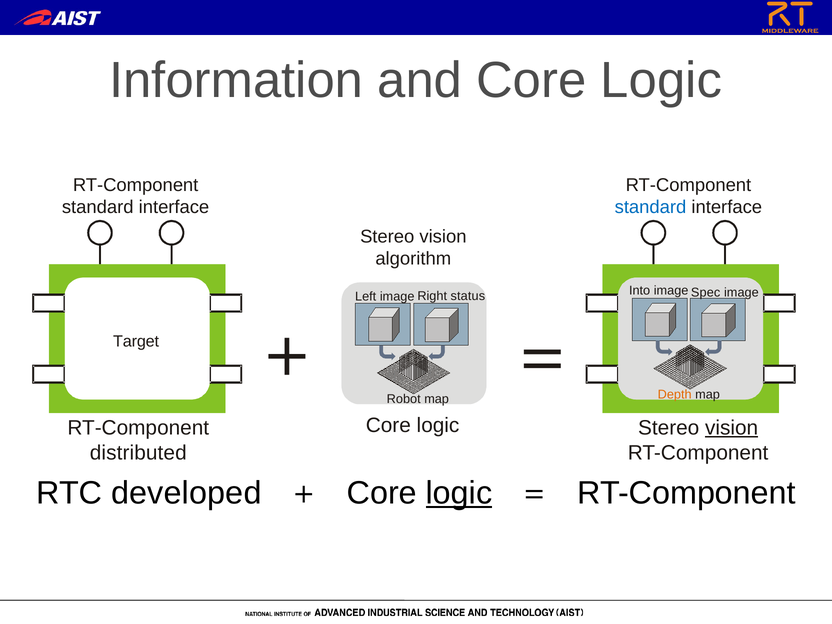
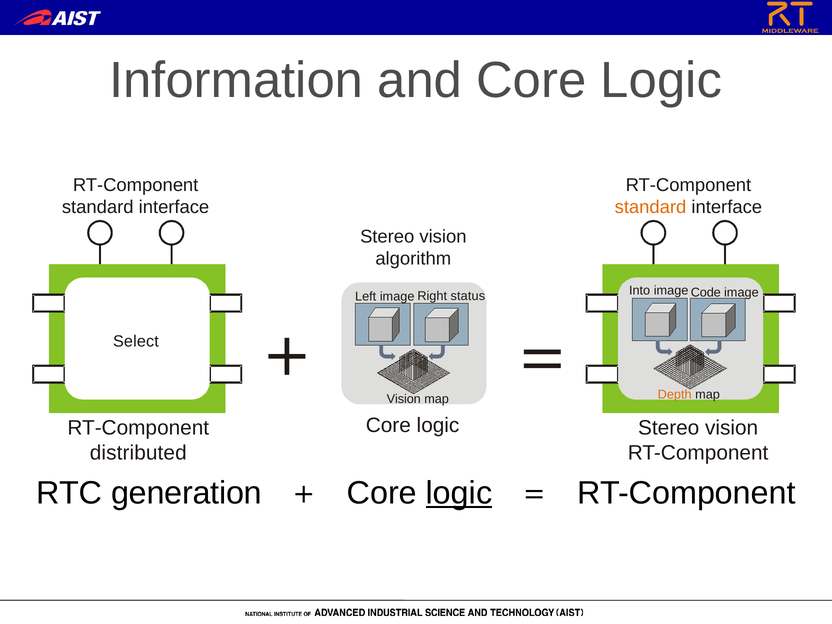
standard at (651, 207) colour: blue -> orange
Spec: Spec -> Code
Target: Target -> Select
Robot at (404, 399): Robot -> Vision
vision at (732, 428) underline: present -> none
developed: developed -> generation
